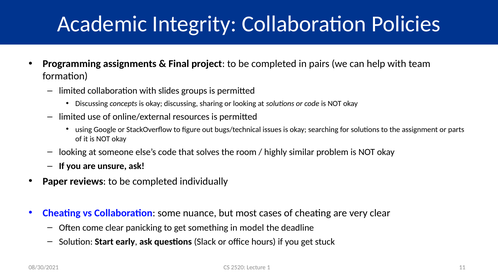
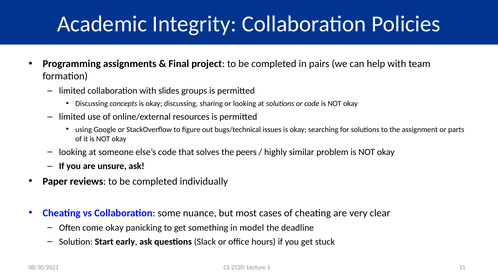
room: room -> peers
come clear: clear -> okay
